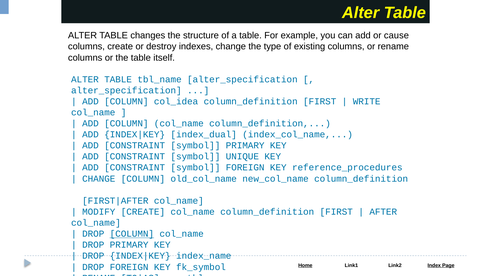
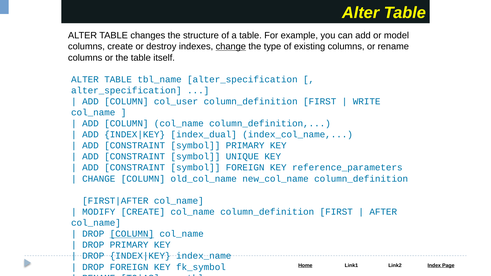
cause: cause -> model
change at (231, 47) underline: none -> present
col_idea: col_idea -> col_user
reference_procedures: reference_procedures -> reference_parameters
